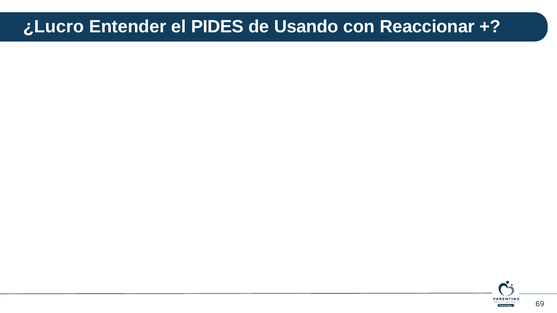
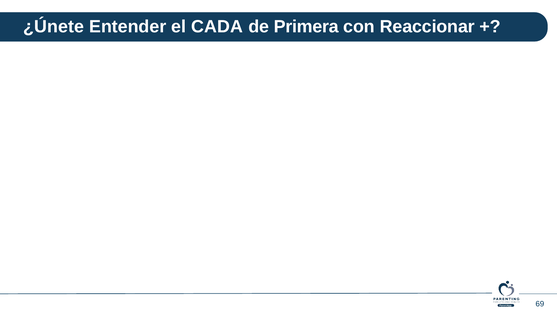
¿Lucro: ¿Lucro -> ¿Únete
PIDES: PIDES -> CADA
Usando: Usando -> Primera
